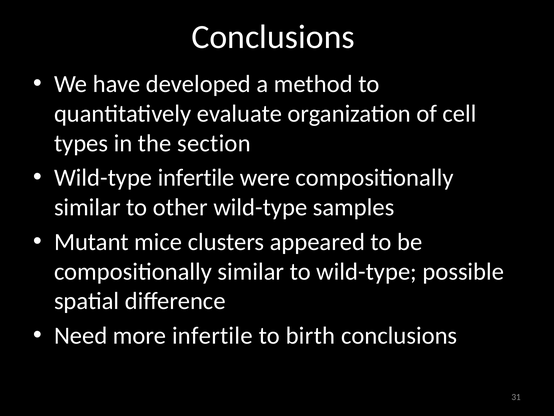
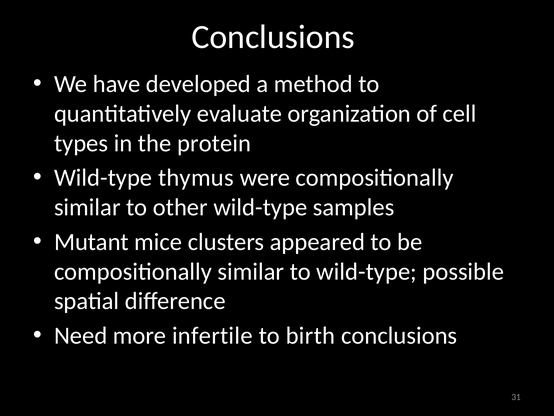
section: section -> protein
Wild-type infertile: infertile -> thymus
